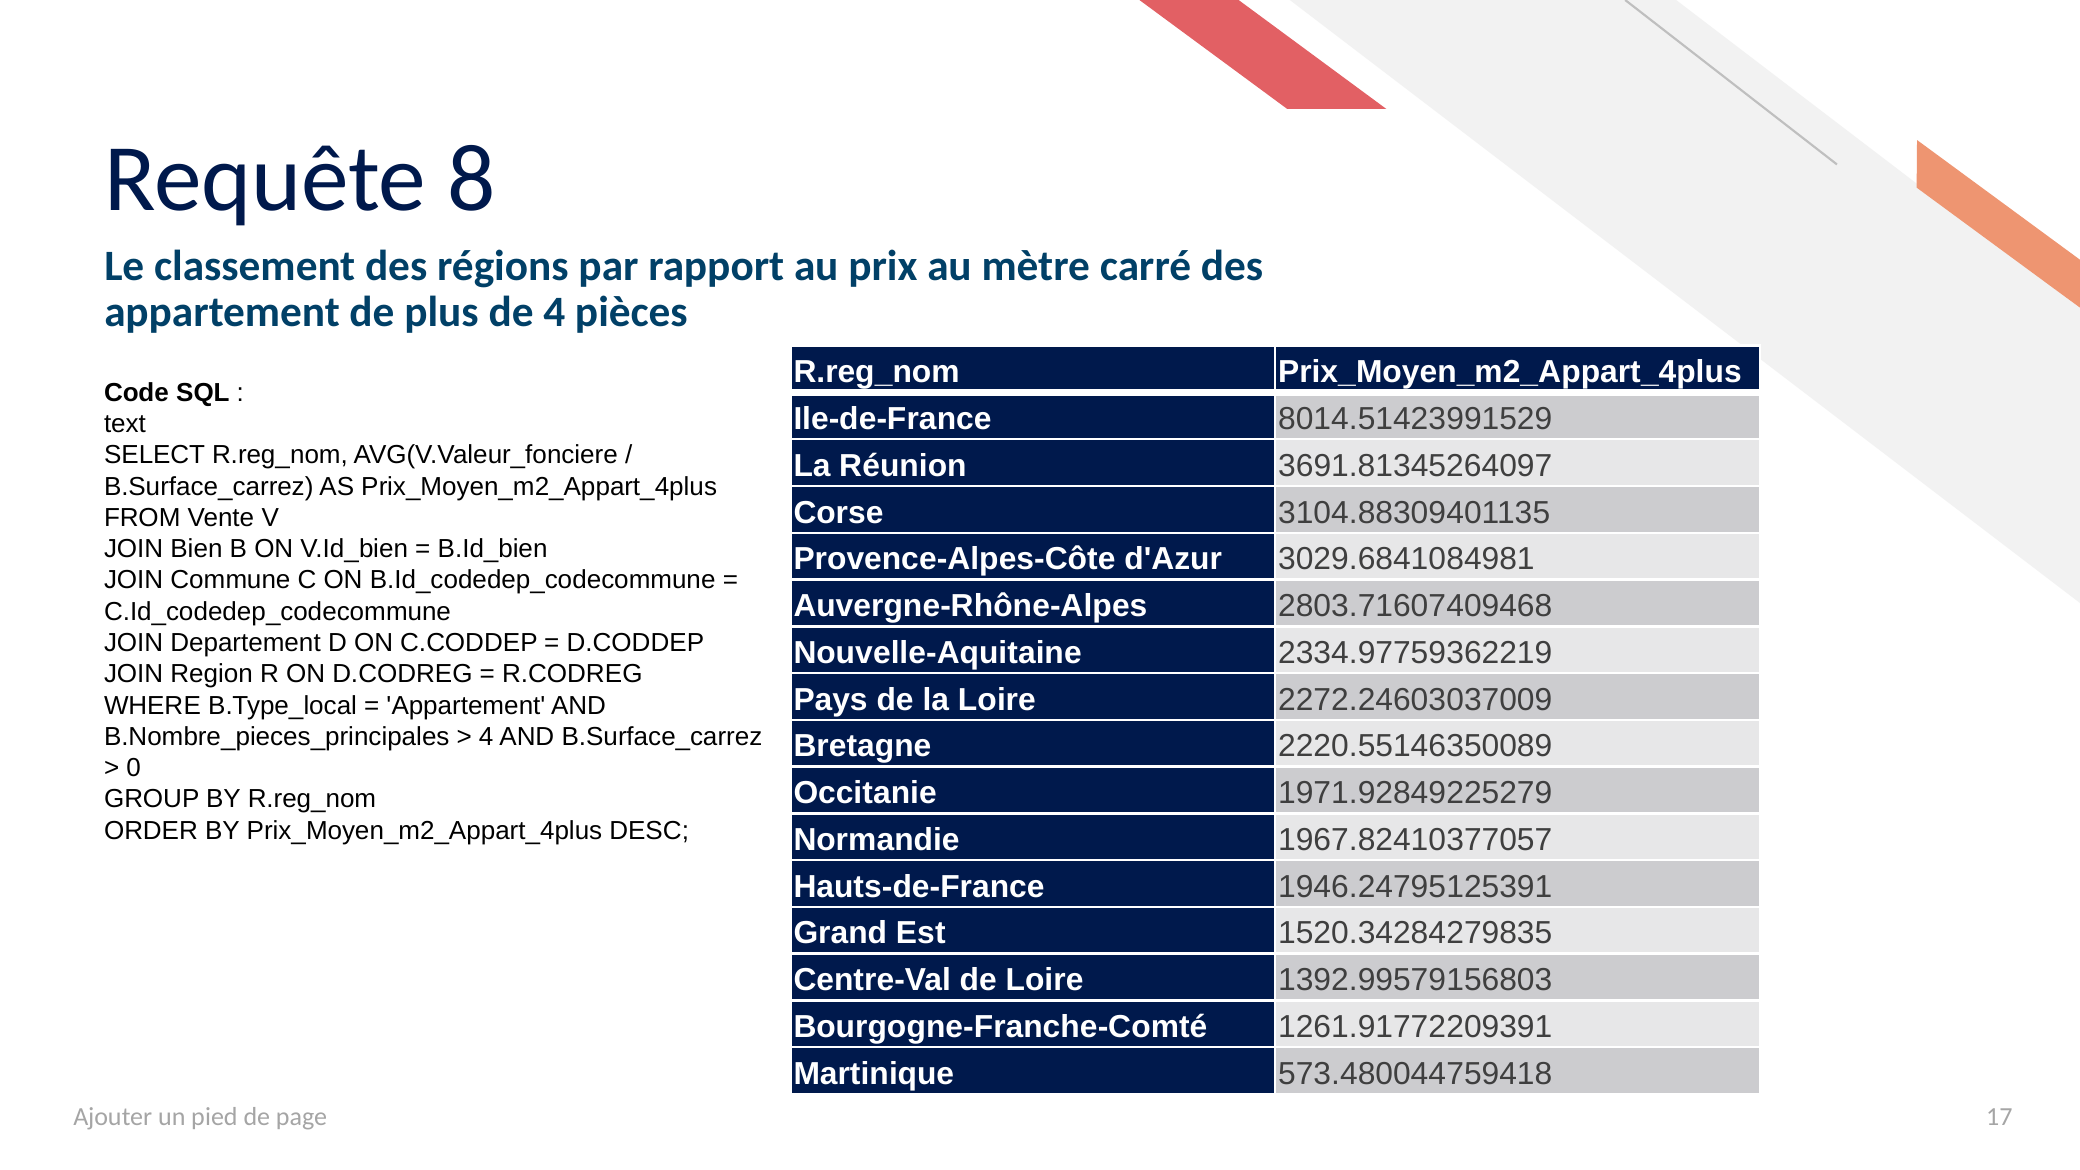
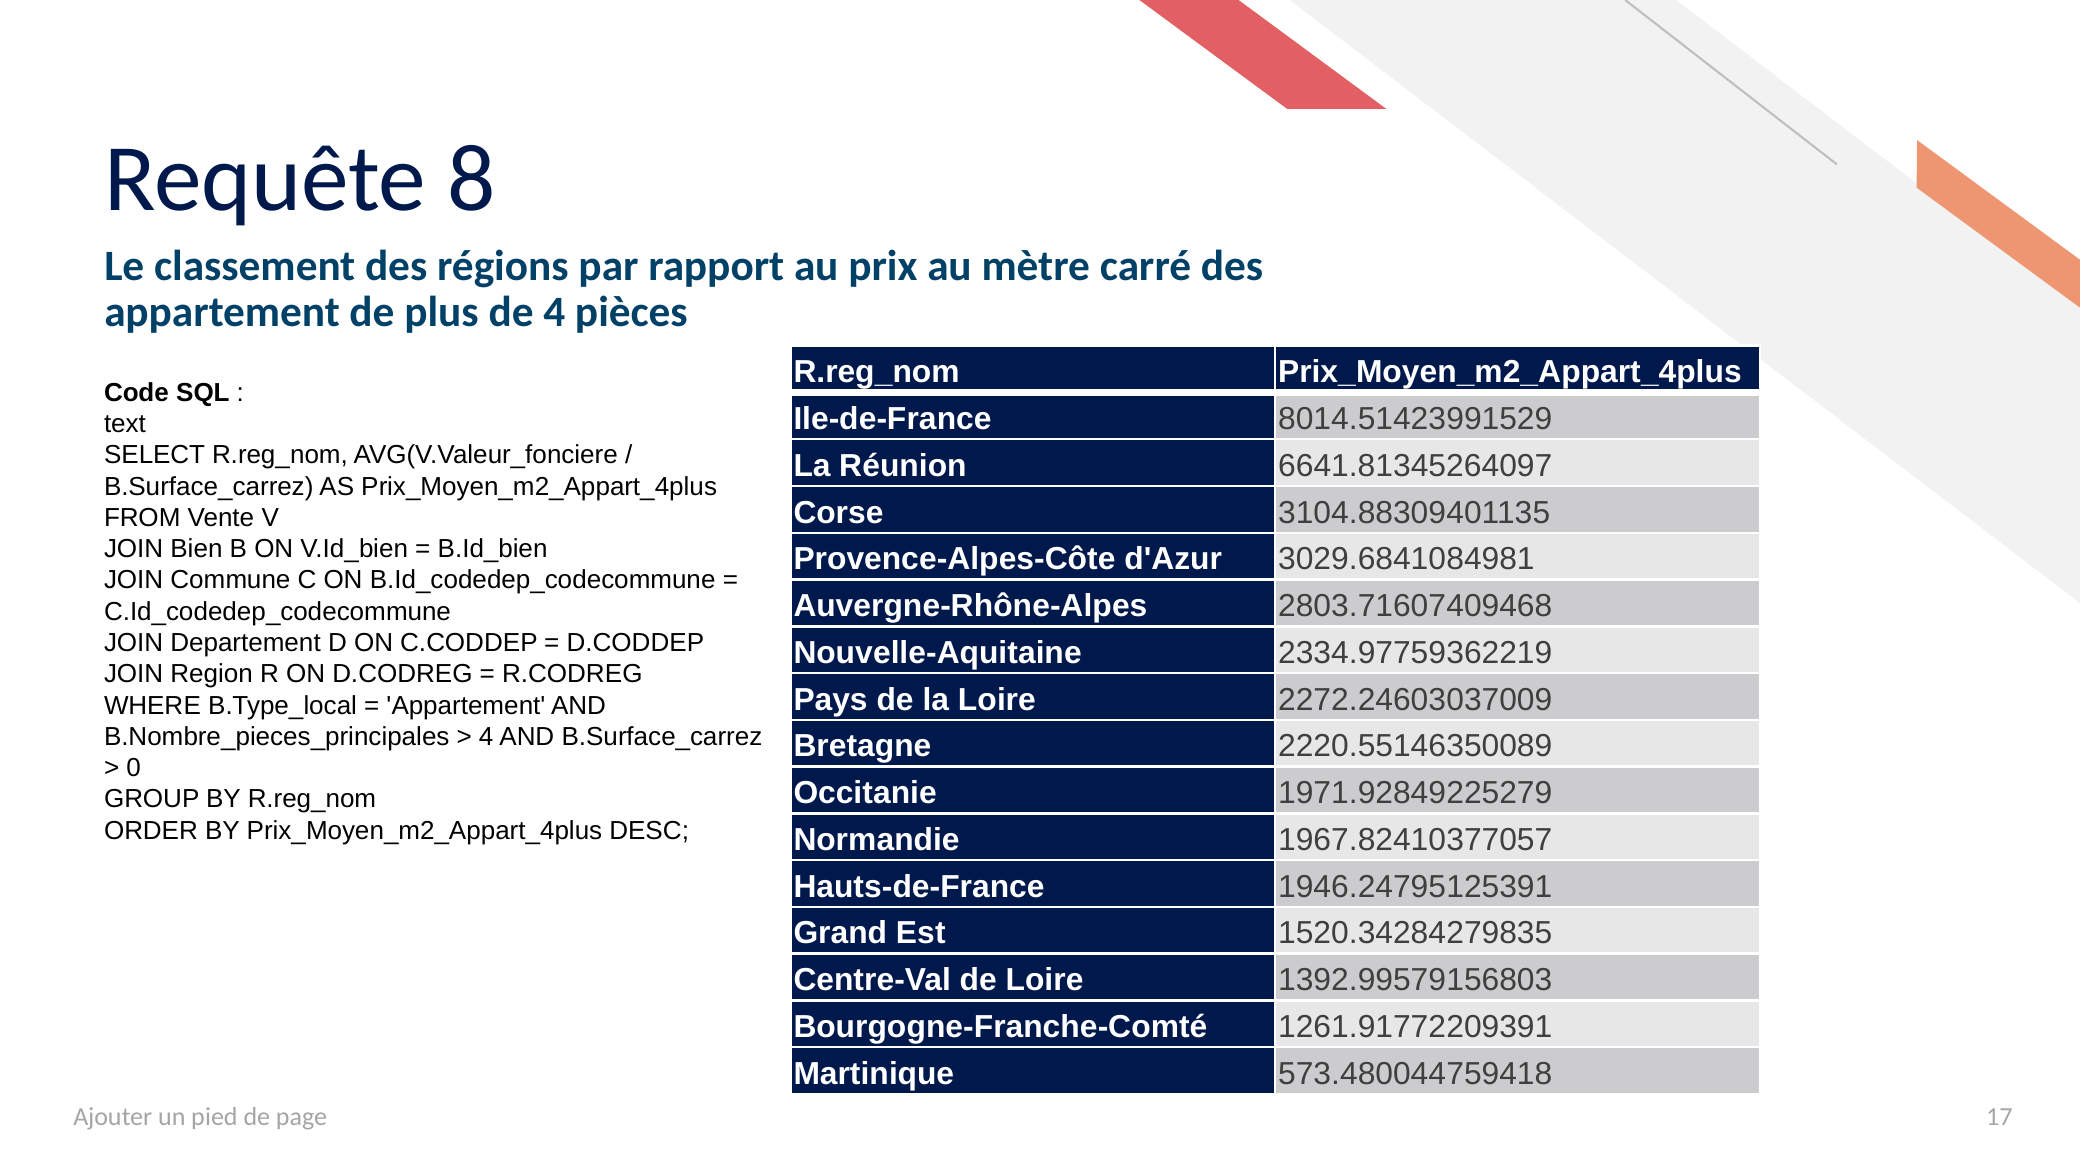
3691.81345264097: 3691.81345264097 -> 6641.81345264097
